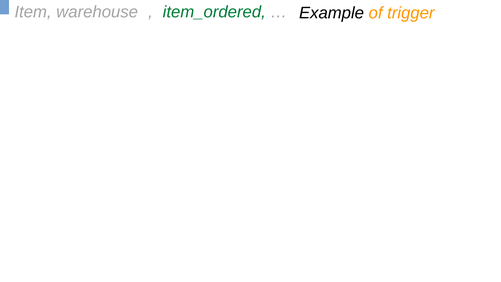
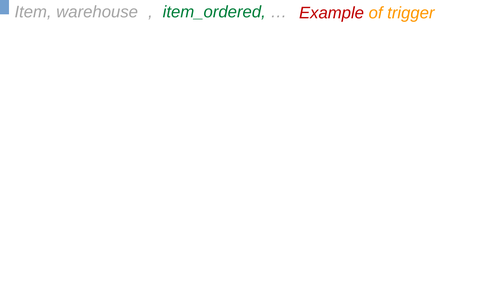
Example colour: black -> red
